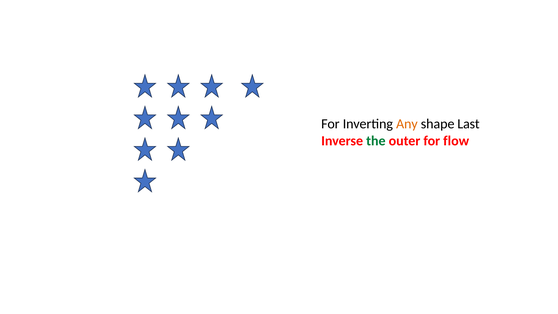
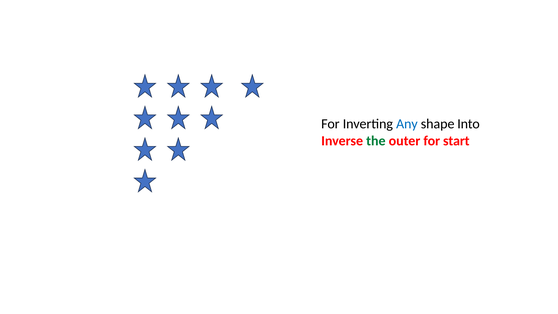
Any colour: orange -> blue
Last: Last -> Into
flow: flow -> start
